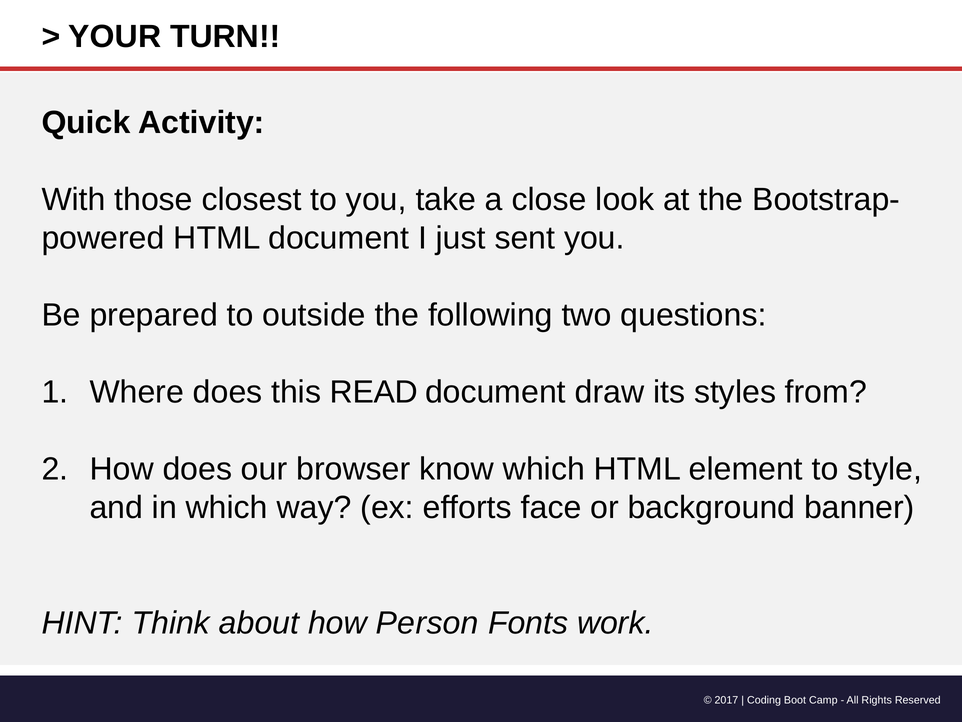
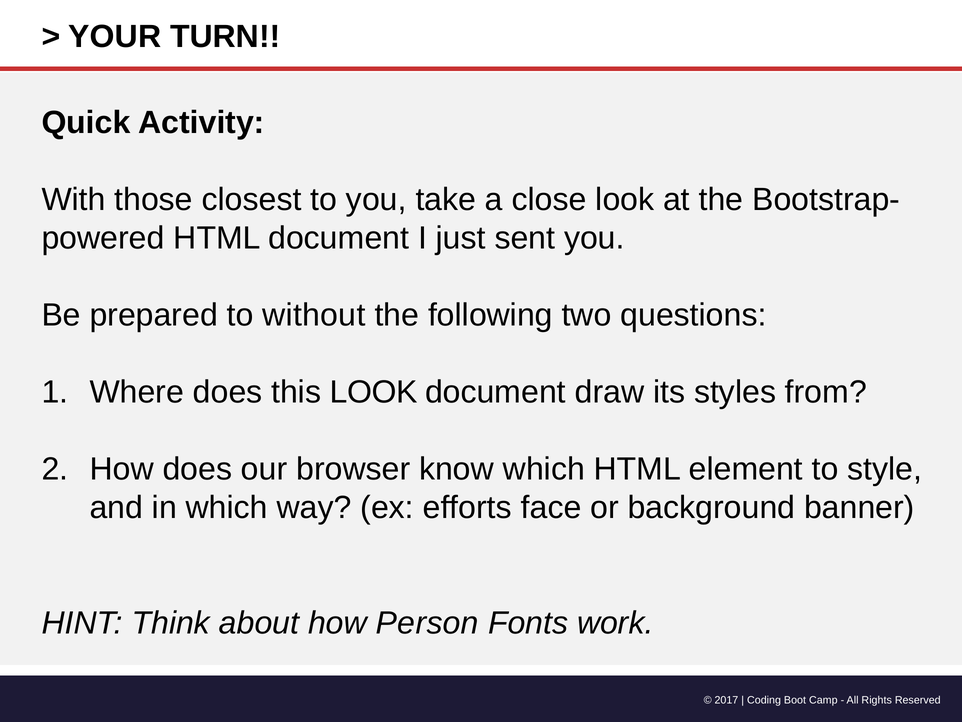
outside: outside -> without
this READ: READ -> LOOK
